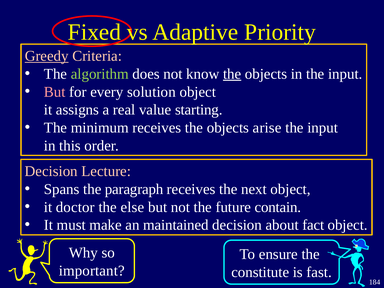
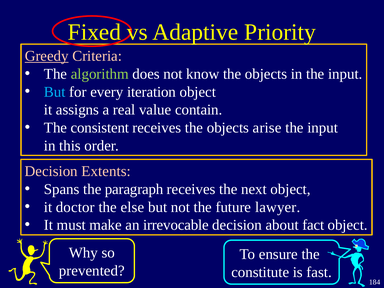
the at (232, 74) underline: present -> none
But at (55, 92) colour: pink -> light blue
solution: solution -> iteration
starting: starting -> contain
minimum: minimum -> consistent
Lecture: Lecture -> Extents
contain: contain -> lawyer
maintained: maintained -> irrevocable
important: important -> prevented
